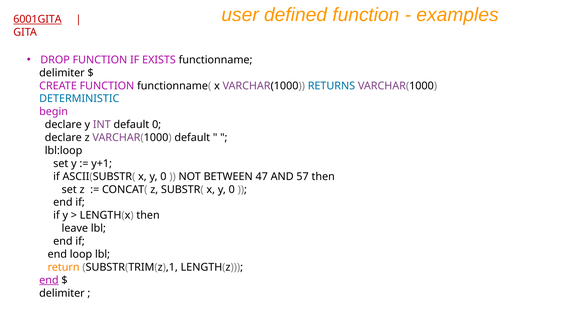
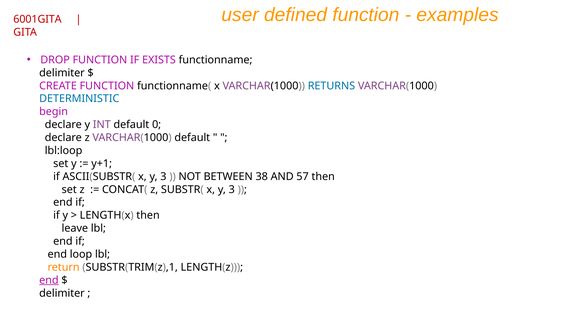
6001GITA underline: present -> none
ASCII(SUBSTR( x y 0: 0 -> 3
47: 47 -> 38
SUBSTR( x y 0: 0 -> 3
